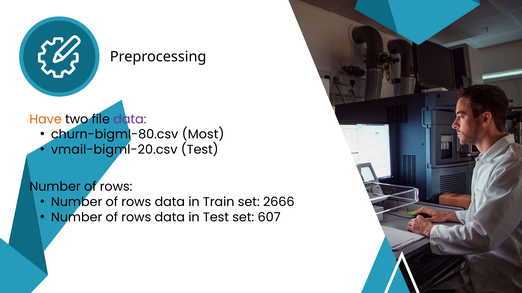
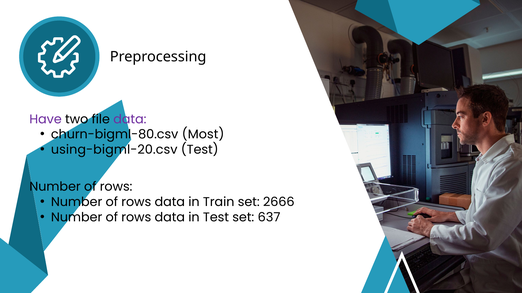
Have colour: orange -> purple
vmail-bigml-20.csv: vmail-bigml-20.csv -> using-bigml-20.csv
607: 607 -> 637
